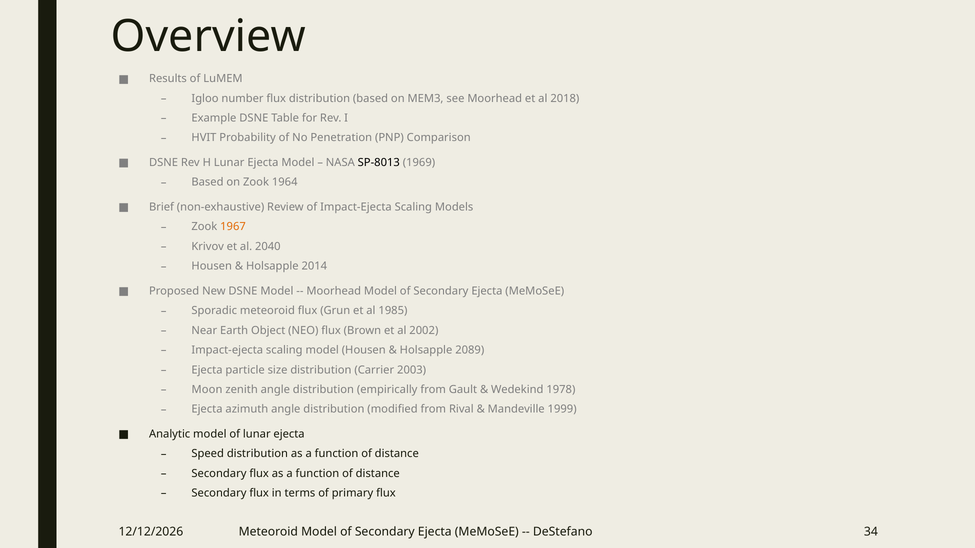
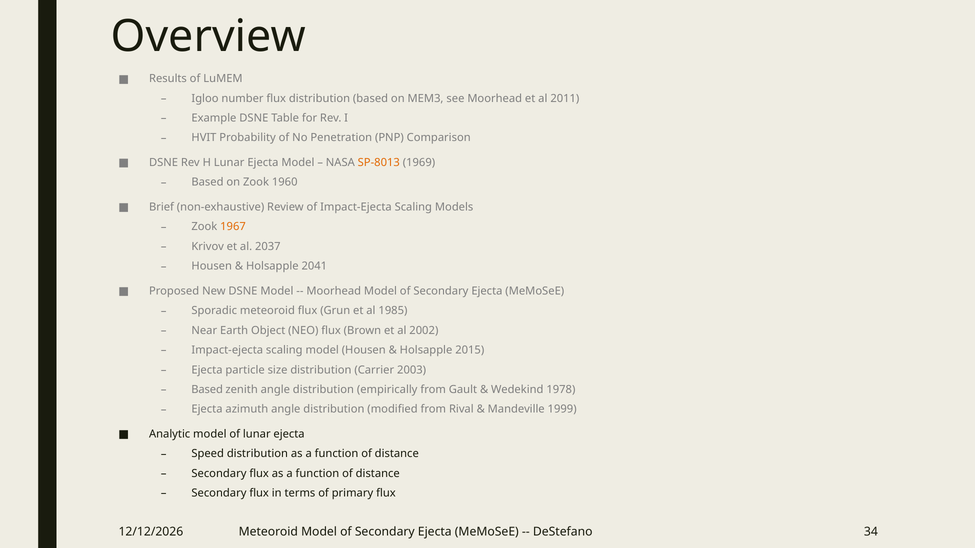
2018: 2018 -> 2011
SP-8013 colour: black -> orange
1964: 1964 -> 1960
2040: 2040 -> 2037
2014: 2014 -> 2041
2089: 2089 -> 2015
Moon at (207, 390): Moon -> Based
